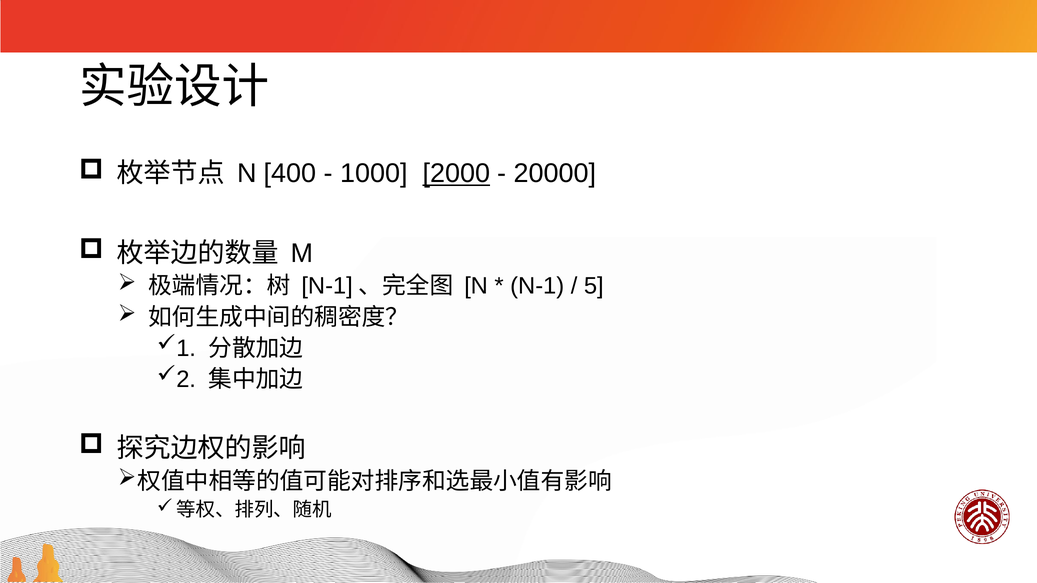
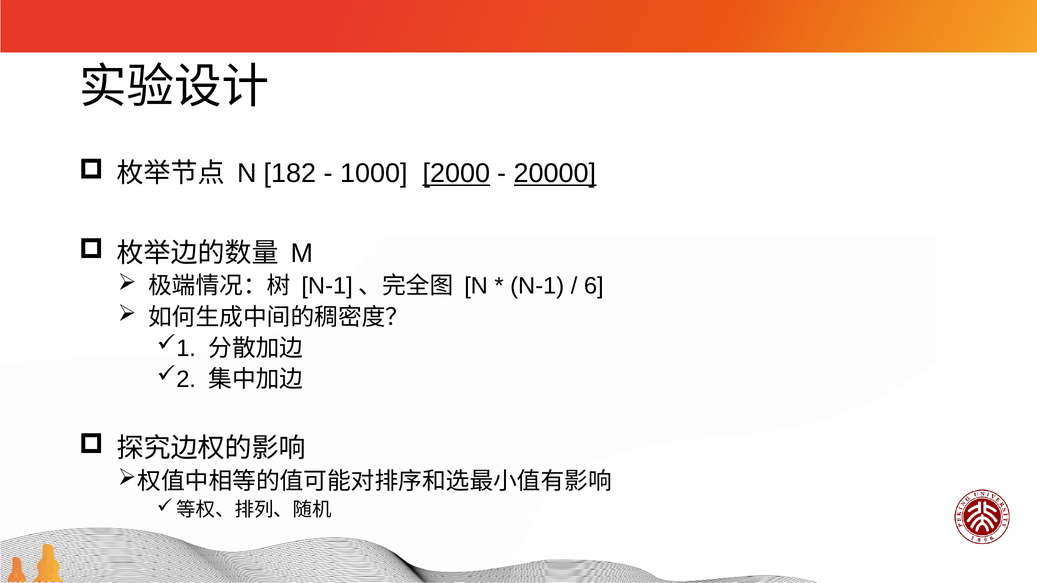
400: 400 -> 182
20000 underline: none -> present
5: 5 -> 6
